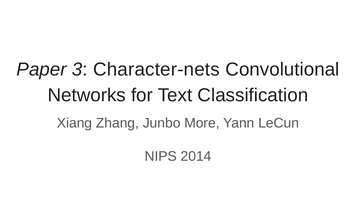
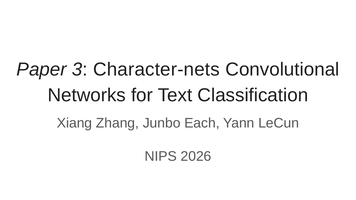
More: More -> Each
2014: 2014 -> 2026
